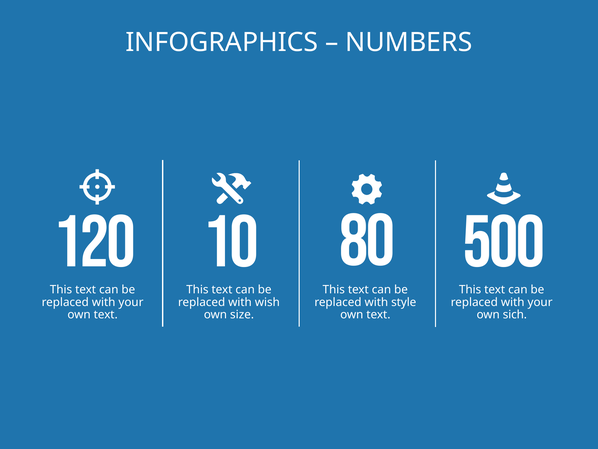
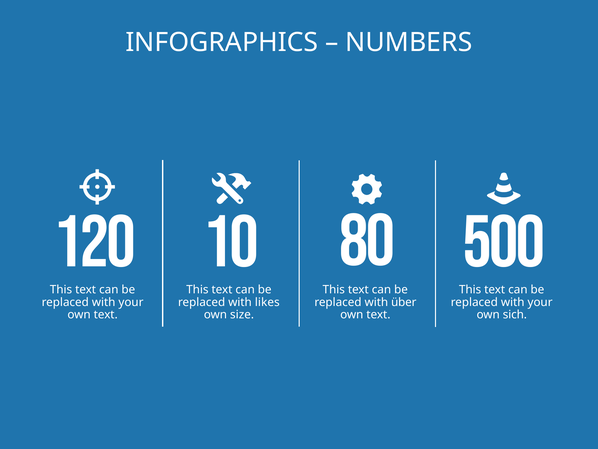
wish: wish -> likes
style: style -> über
